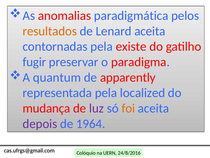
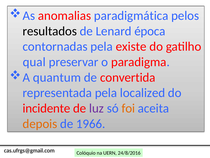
resultados colour: orange -> black
Lenard aceita: aceita -> época
fugir: fugir -> qual
apparently: apparently -> convertida
mudança: mudança -> incidente
depois colour: purple -> orange
1964: 1964 -> 1966
